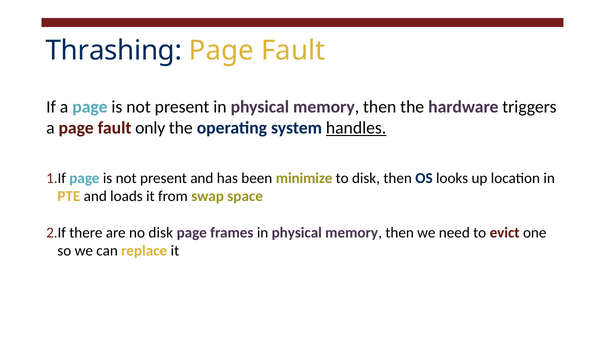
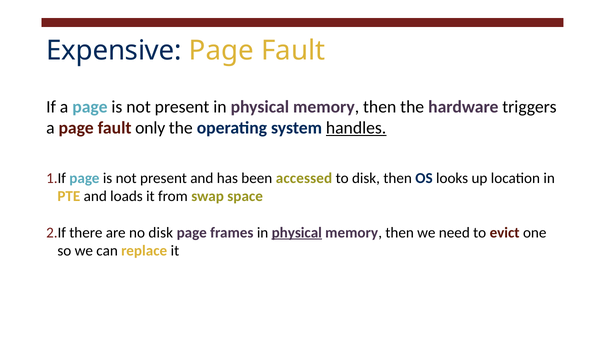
Thrashing: Thrashing -> Expensive
minimize: minimize -> accessed
physical at (297, 233) underline: none -> present
